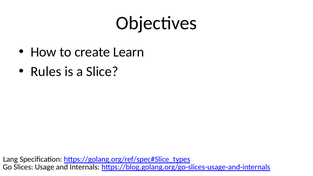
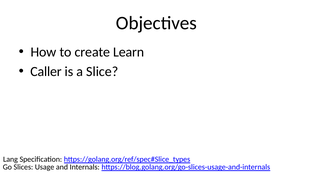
Rules: Rules -> Caller
